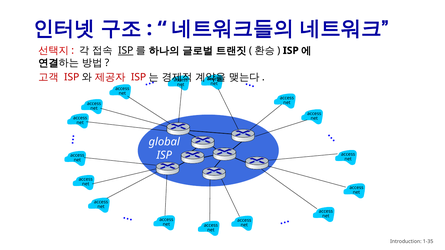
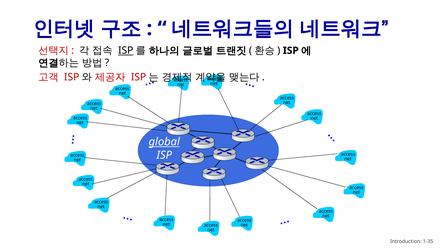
global underline: none -> present
